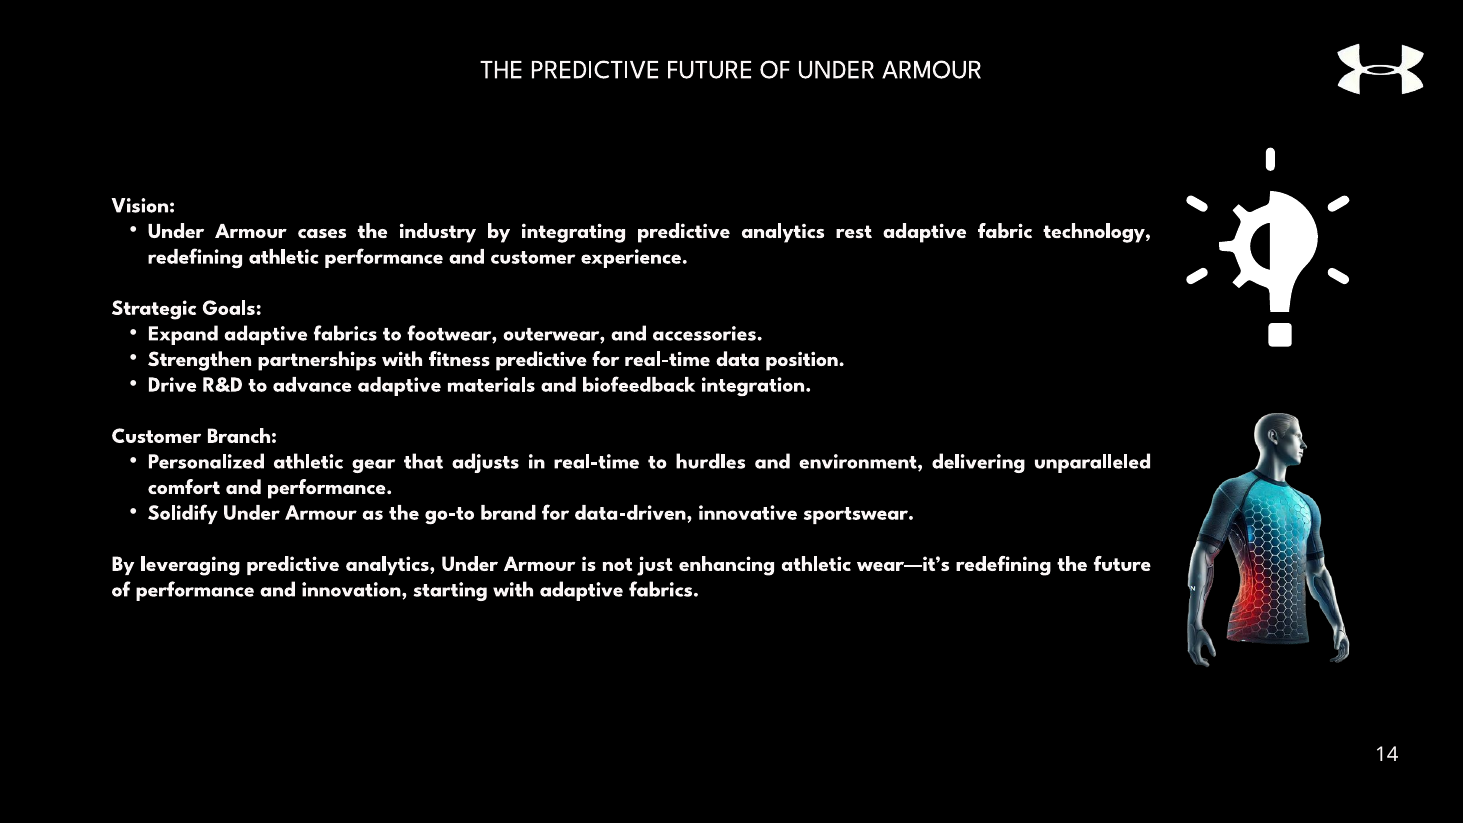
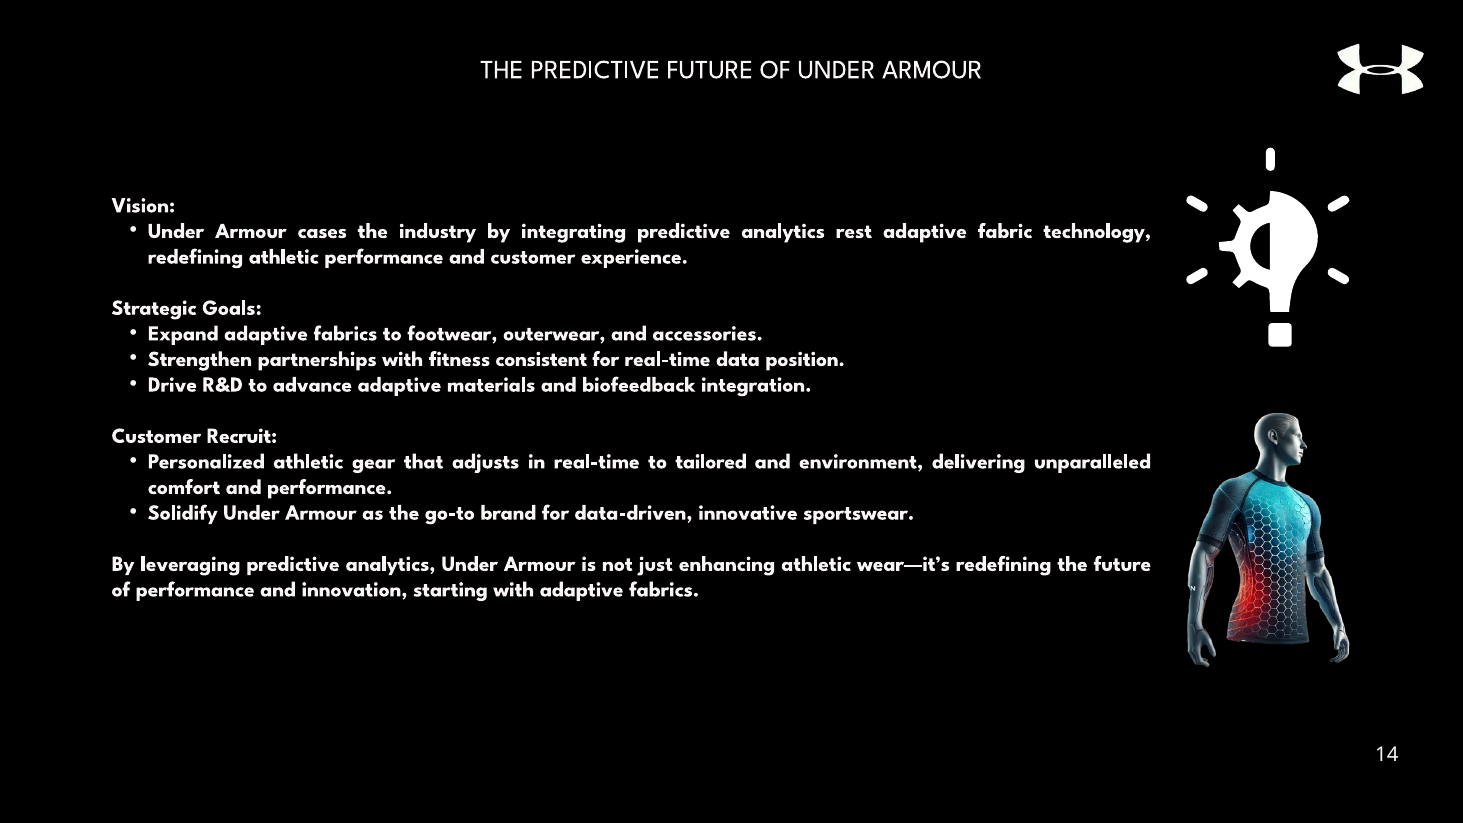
fitness predictive: predictive -> consistent
Branch: Branch -> Recruit
hurdles: hurdles -> tailored
